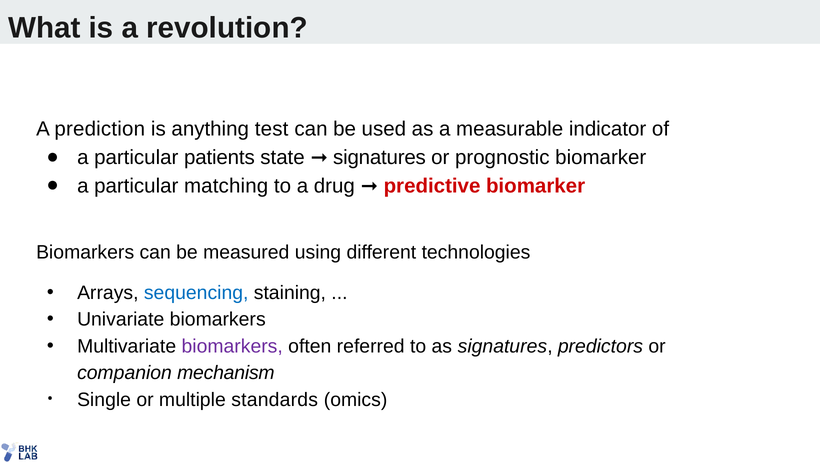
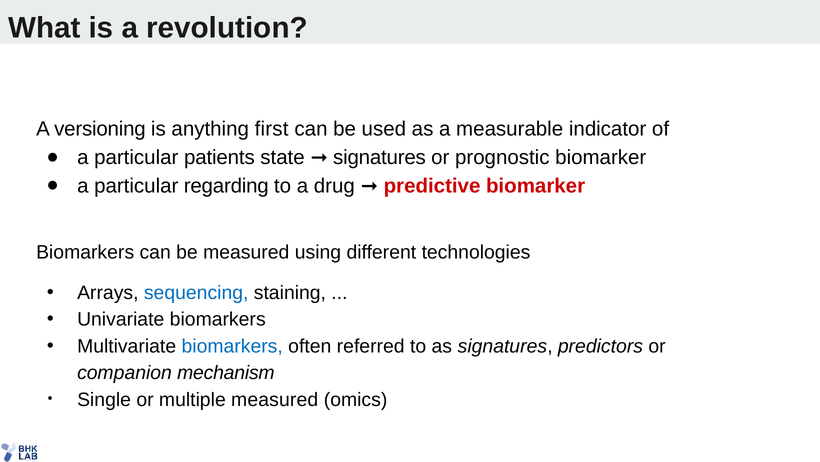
prediction: prediction -> versioning
test: test -> first
matching: matching -> regarding
biomarkers at (232, 346) colour: purple -> blue
multiple standards: standards -> measured
